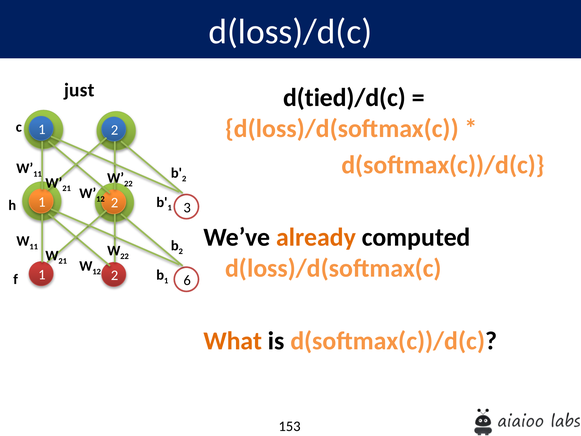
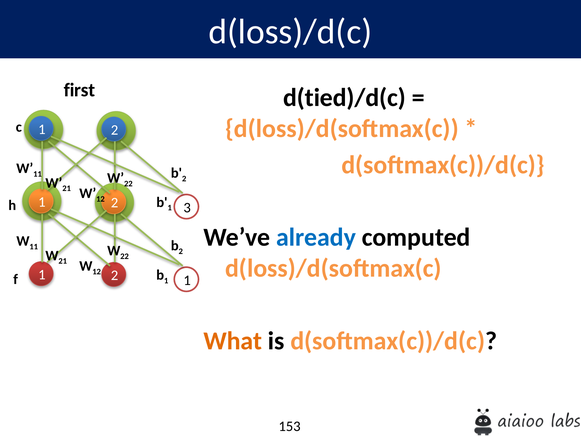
just: just -> first
already colour: orange -> blue
6 at (187, 280): 6 -> 1
